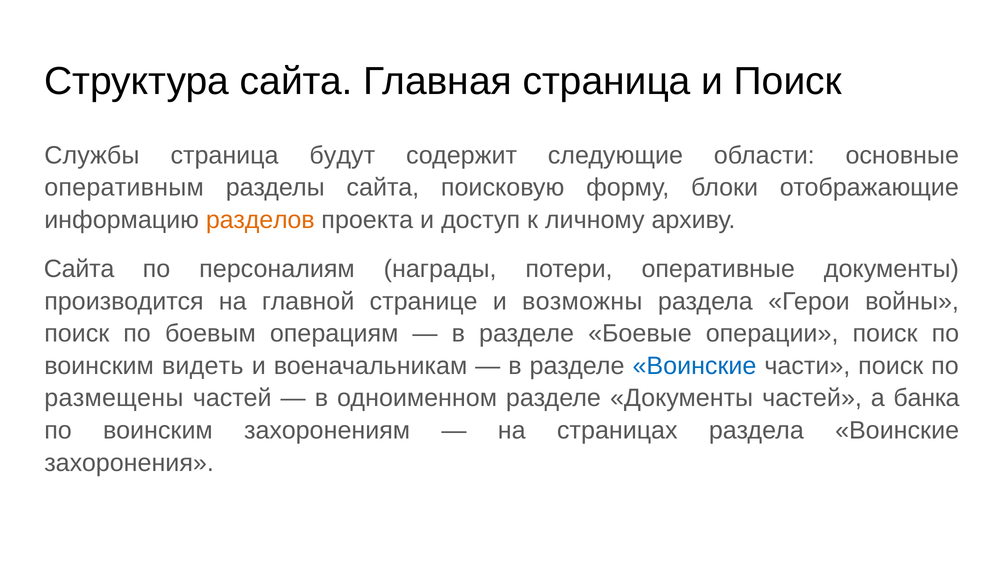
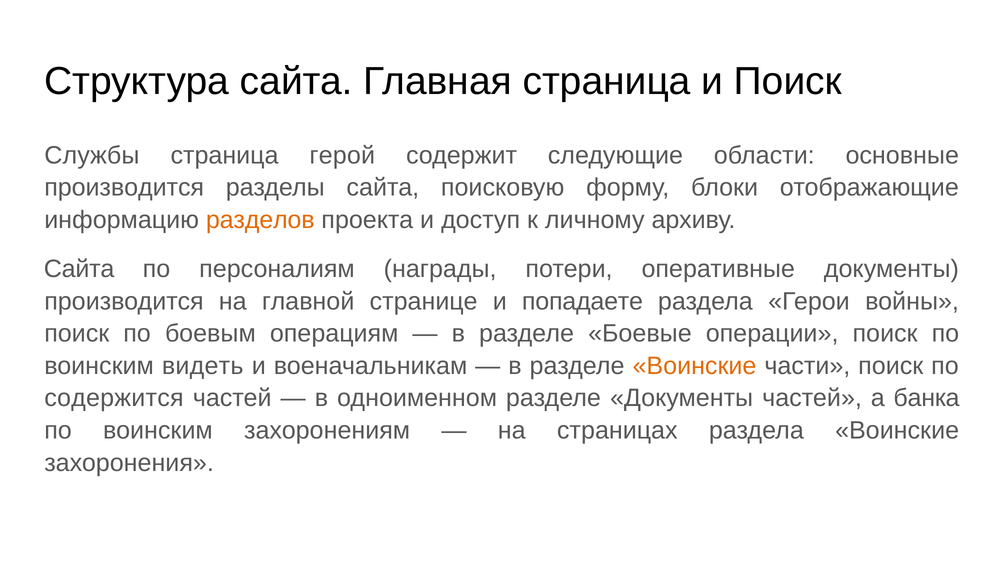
будут: будут -> герой
оперативным at (124, 188): оперативным -> производится
возможны: возможны -> попадаете
Воинские at (694, 366) colour: blue -> orange
размещены: размещены -> содержится
